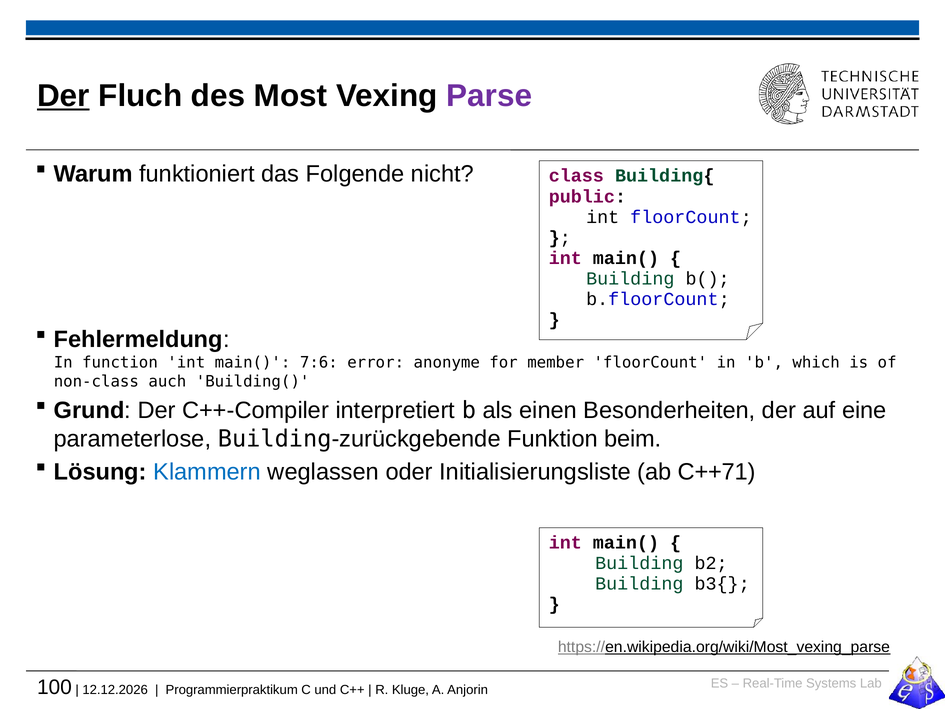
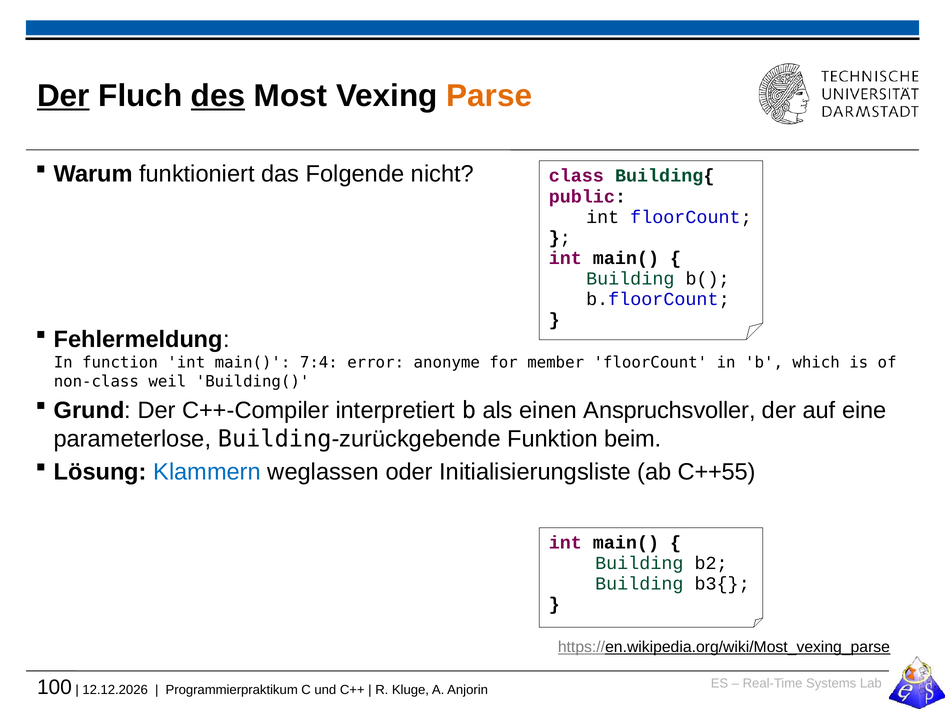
des underline: none -> present
Parse colour: purple -> orange
7:6: 7:6 -> 7:4
auch: auch -> weil
Besonderheiten: Besonderheiten -> Anspruchsvoller
C++71: C++71 -> C++55
